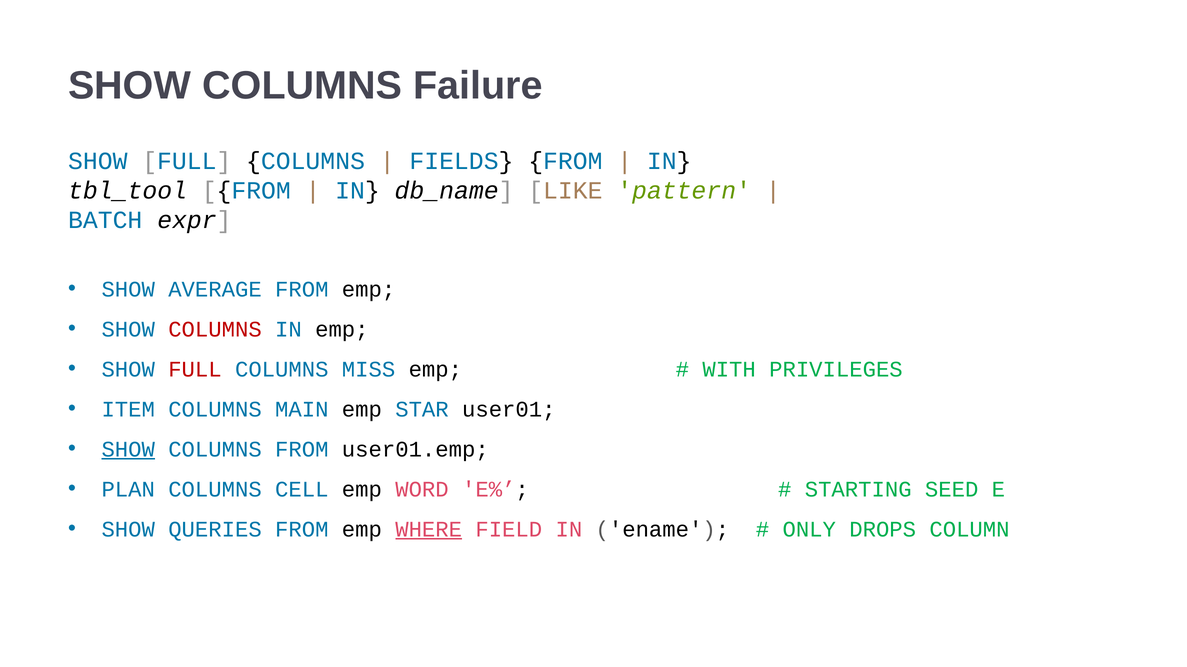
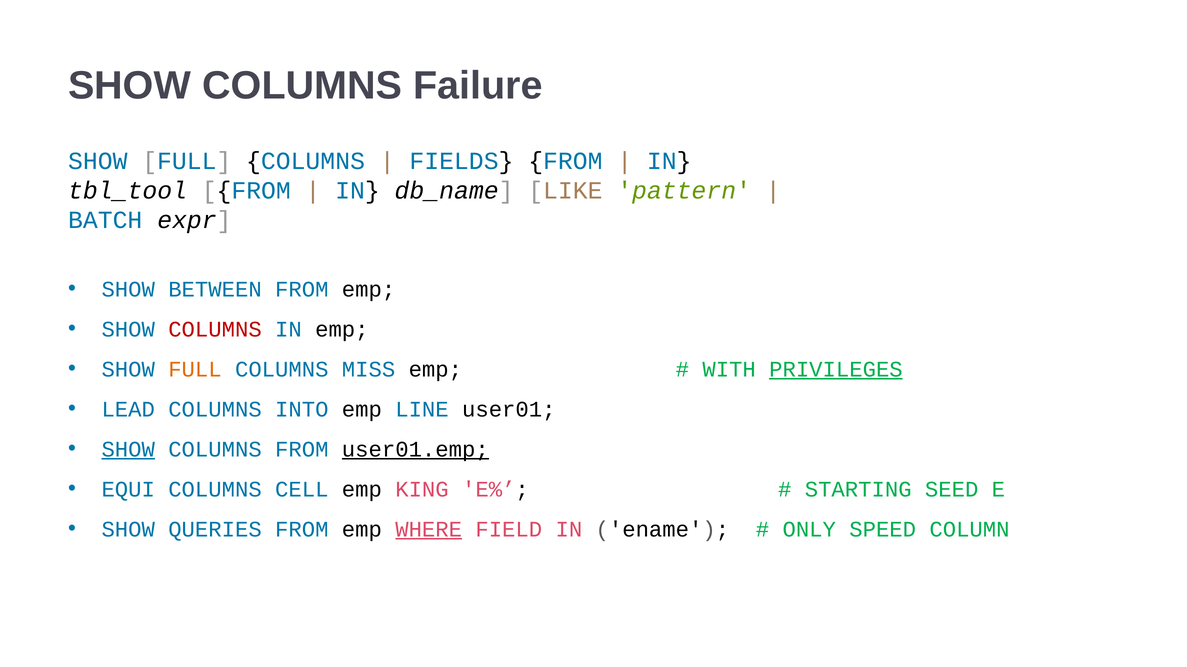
AVERAGE: AVERAGE -> BETWEEN
FULL at (195, 370) colour: red -> orange
PRIVILEGES underline: none -> present
ITEM: ITEM -> LEAD
MAIN: MAIN -> INTO
STAR: STAR -> LINE
user01.emp underline: none -> present
PLAN: PLAN -> EQUI
WORD: WORD -> KING
DROPS: DROPS -> SPEED
